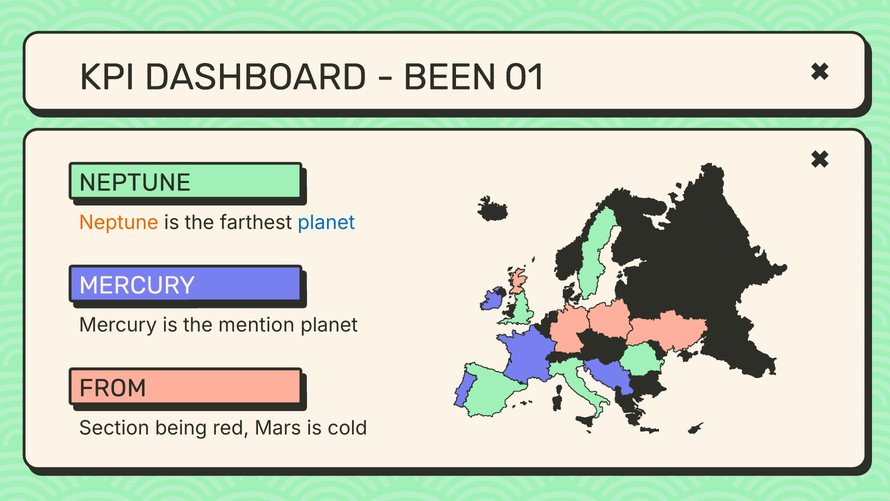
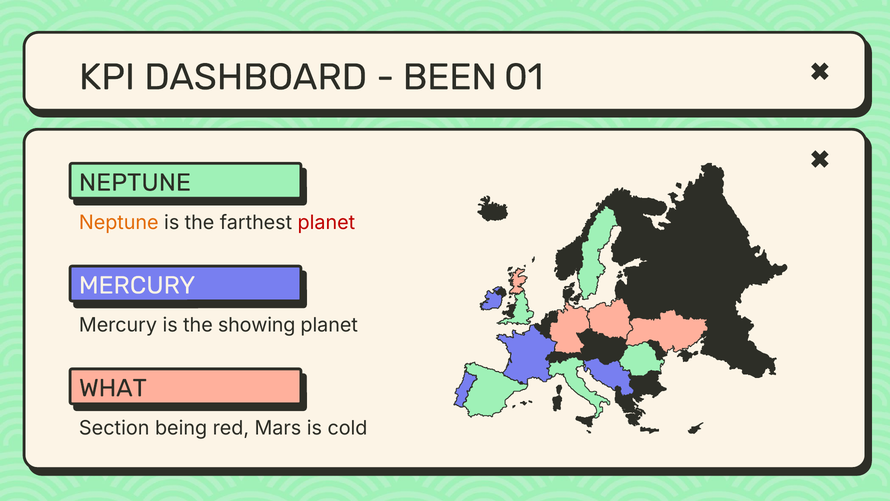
planet at (326, 222) colour: blue -> red
mention: mention -> showing
FROM: FROM -> WHAT
